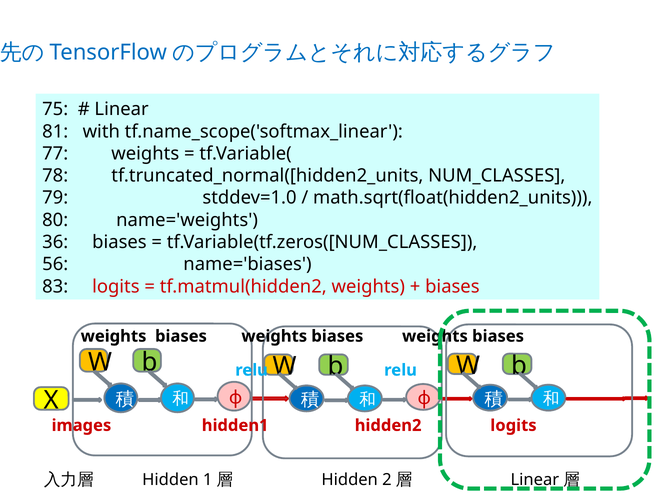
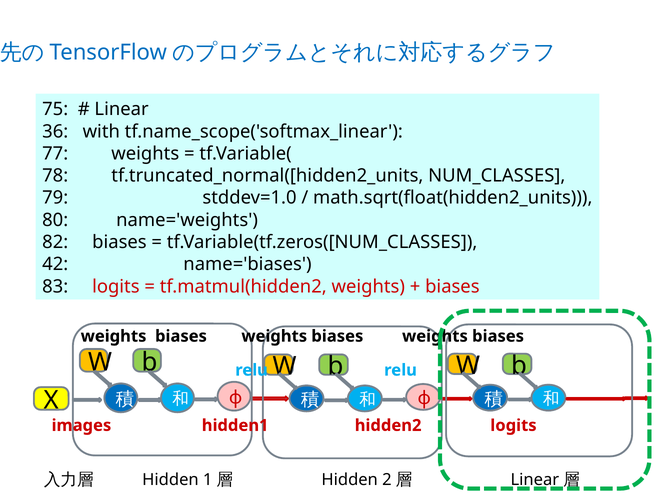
81: 81 -> 36
36: 36 -> 82
56: 56 -> 42
